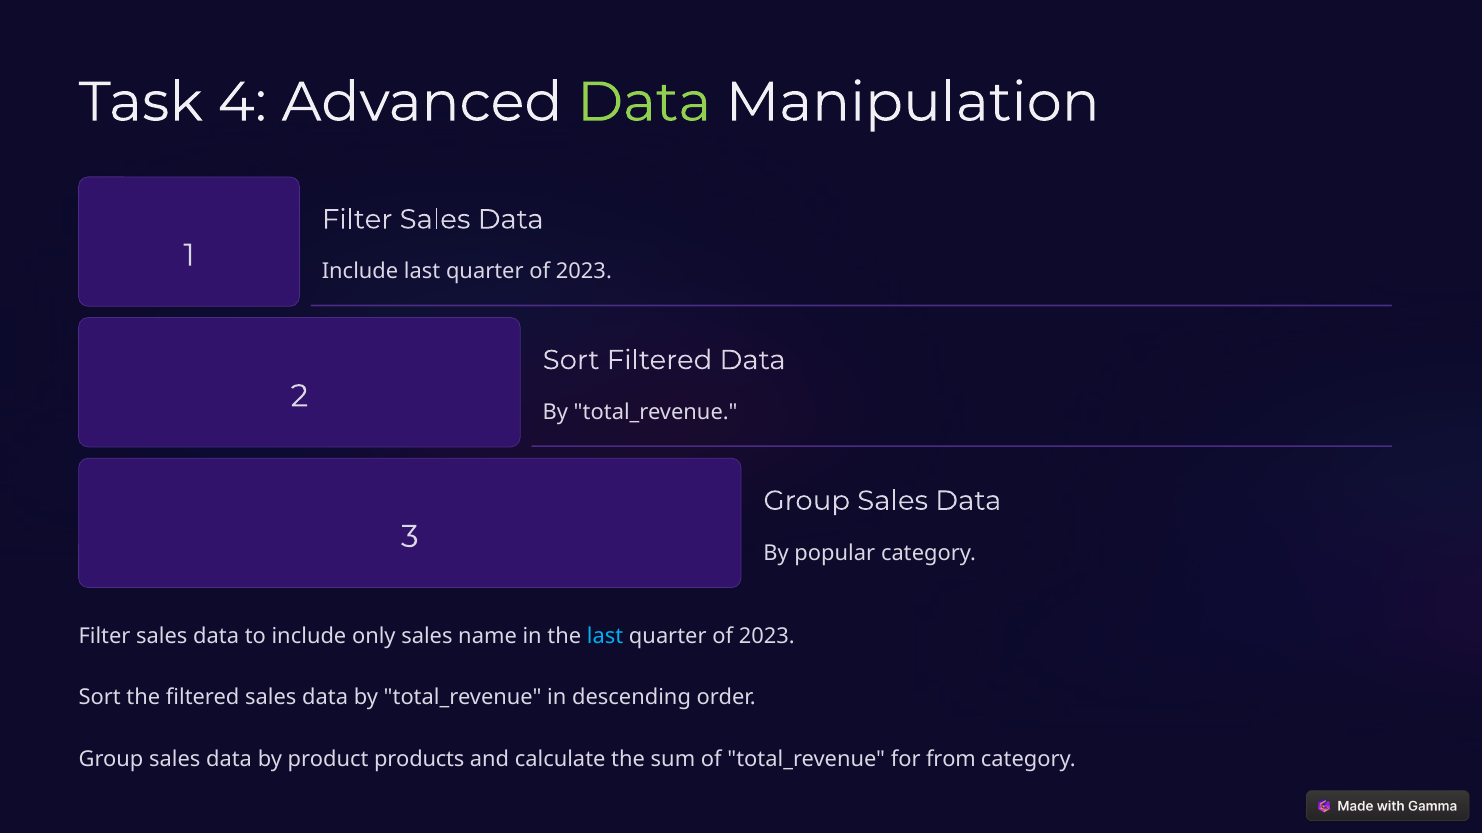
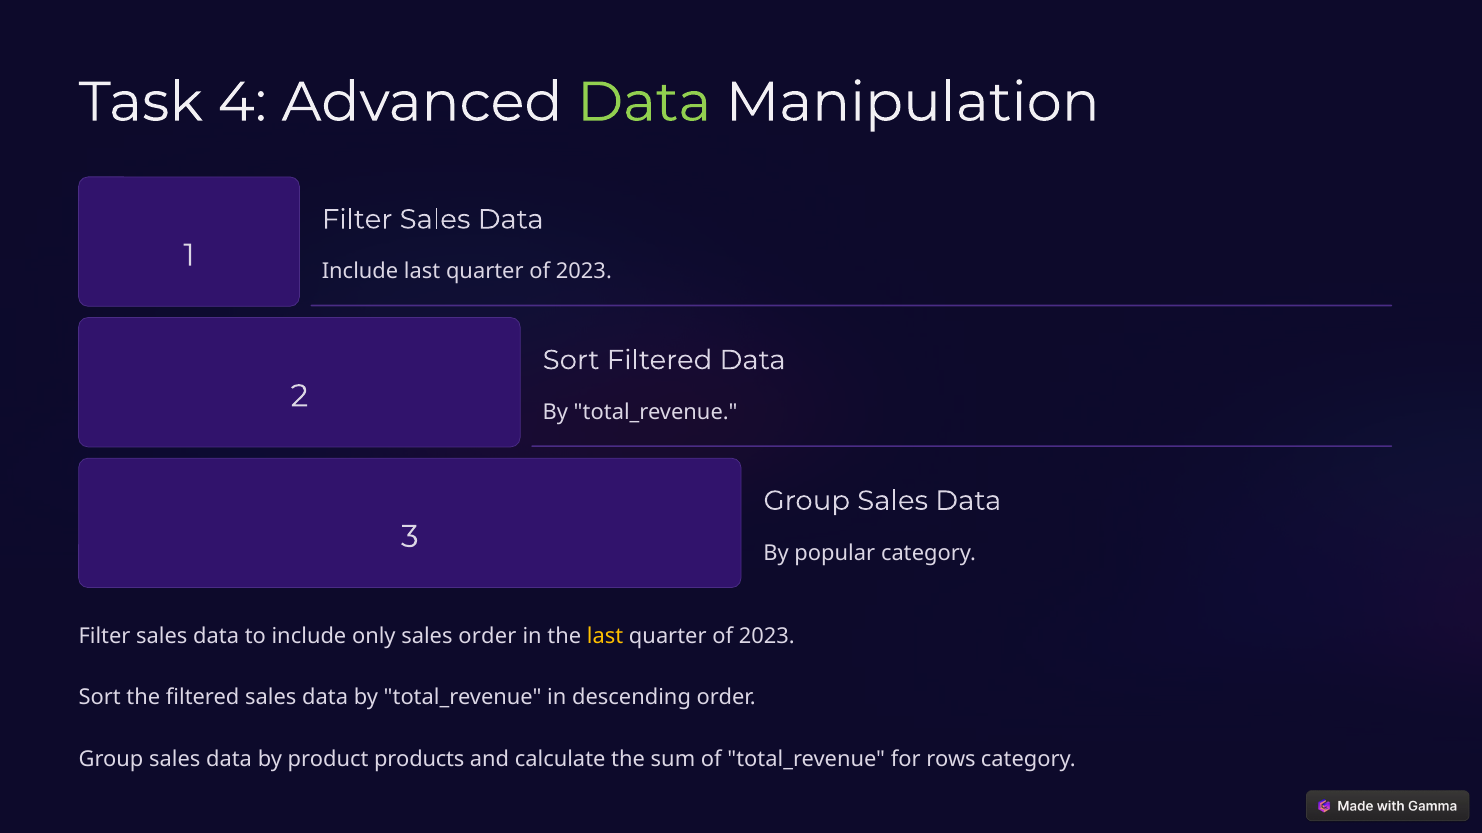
sales name: name -> order
last at (605, 637) colour: light blue -> yellow
from: from -> rows
